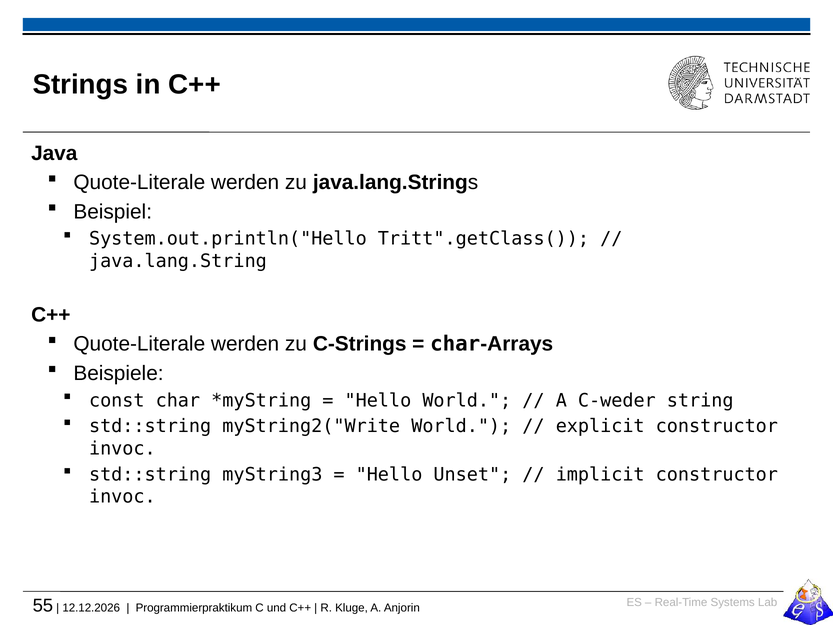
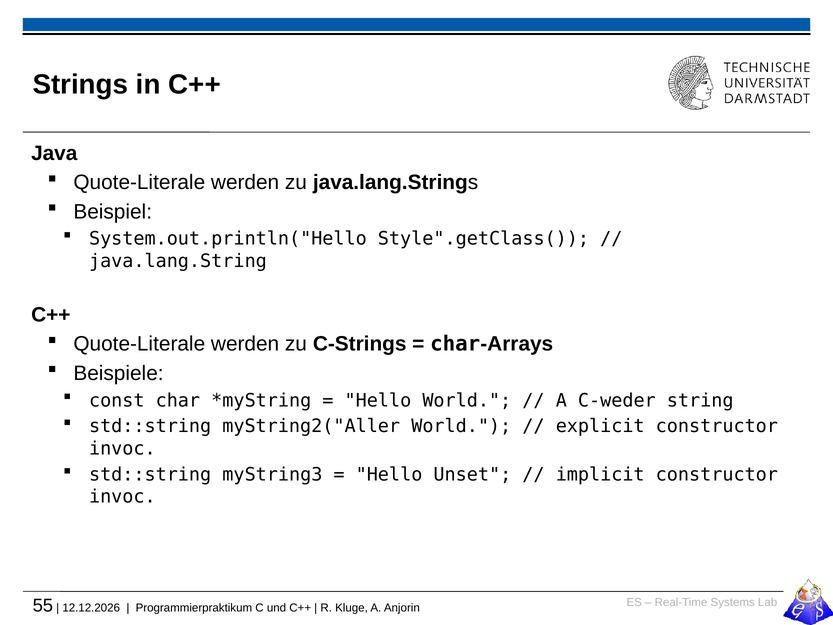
Tritt".getClass(: Tritt".getClass( -> Style".getClass(
myString2("Write: myString2("Write -> myString2("Aller
